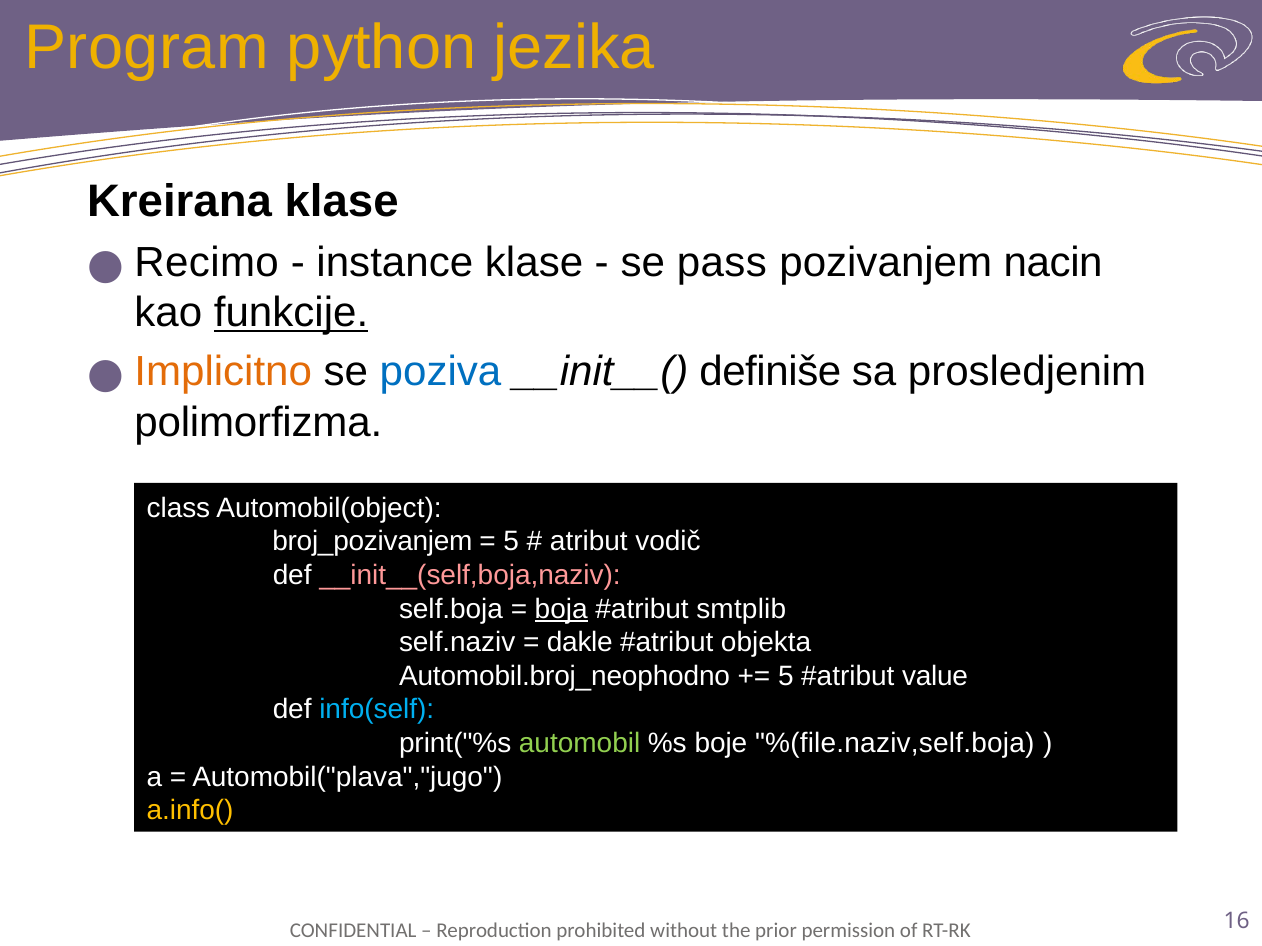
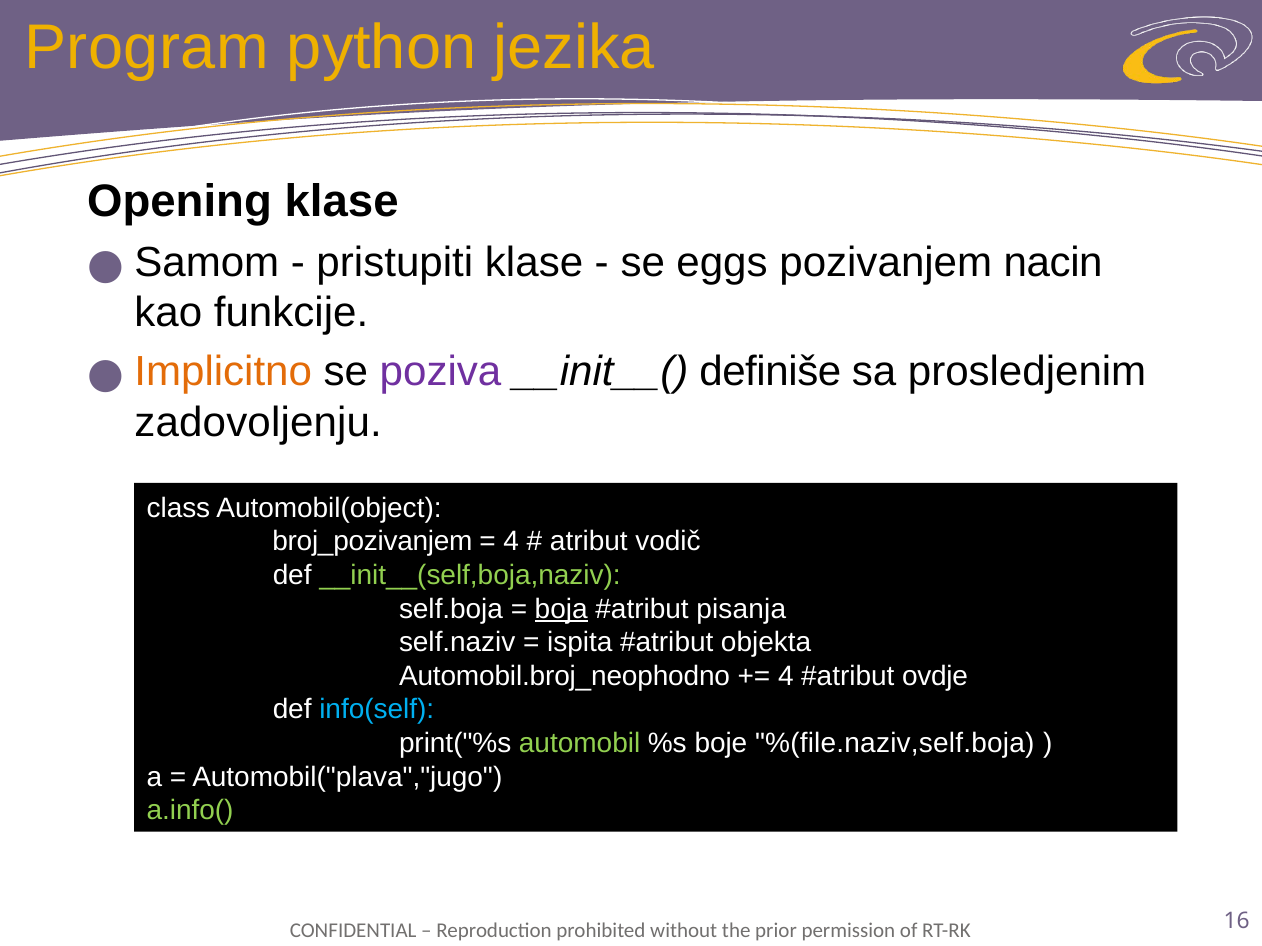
Kreirana: Kreirana -> Opening
Recimo: Recimo -> Samom
instance: instance -> pristupiti
pass: pass -> eggs
funkcije underline: present -> none
poziva colour: blue -> purple
polimorfizma: polimorfizma -> zadovoljenju
5 at (511, 542): 5 -> 4
__init__(self,boja,naziv colour: pink -> light green
smtplib: smtplib -> pisanja
dakle: dakle -> ispita
5 at (786, 676): 5 -> 4
value: value -> ovdje
a.info( colour: yellow -> light green
